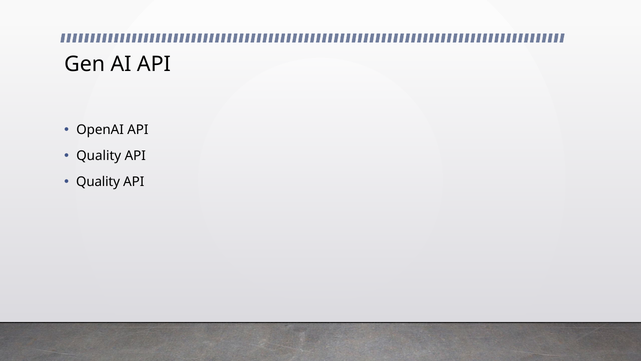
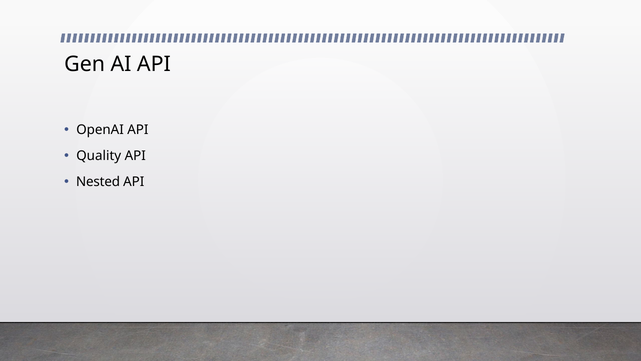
Quality at (98, 182): Quality -> Nested
